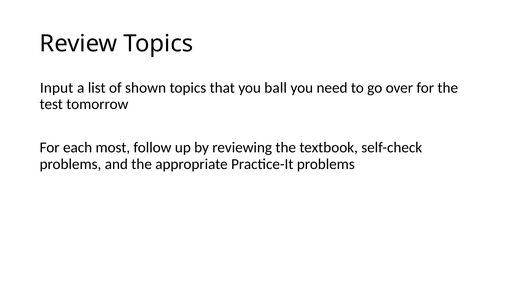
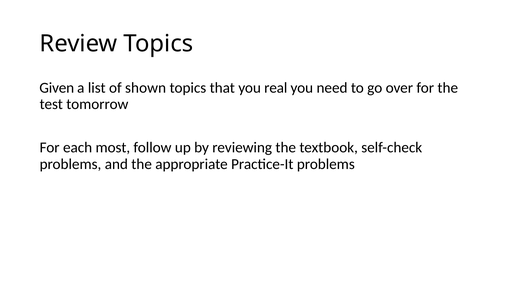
Input: Input -> Given
ball: ball -> real
